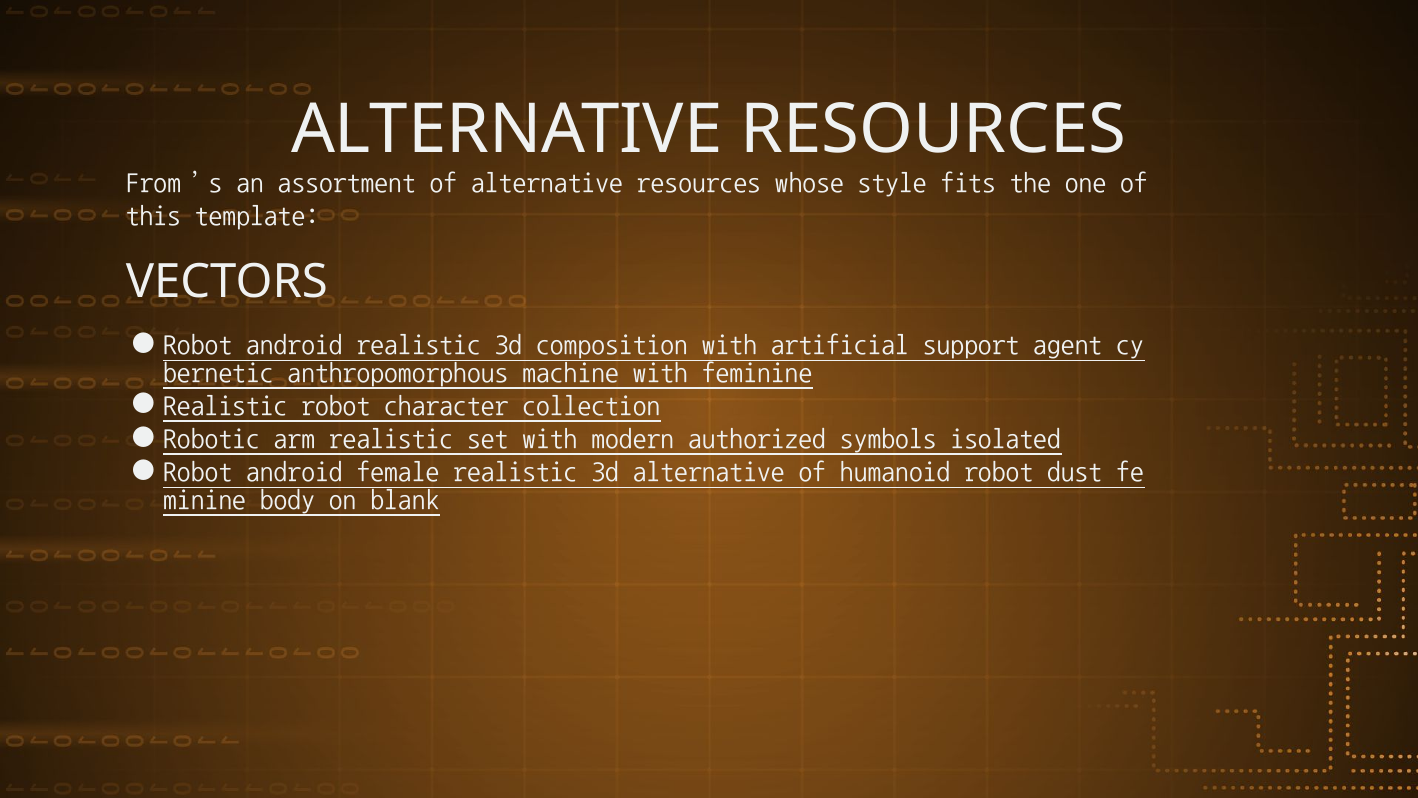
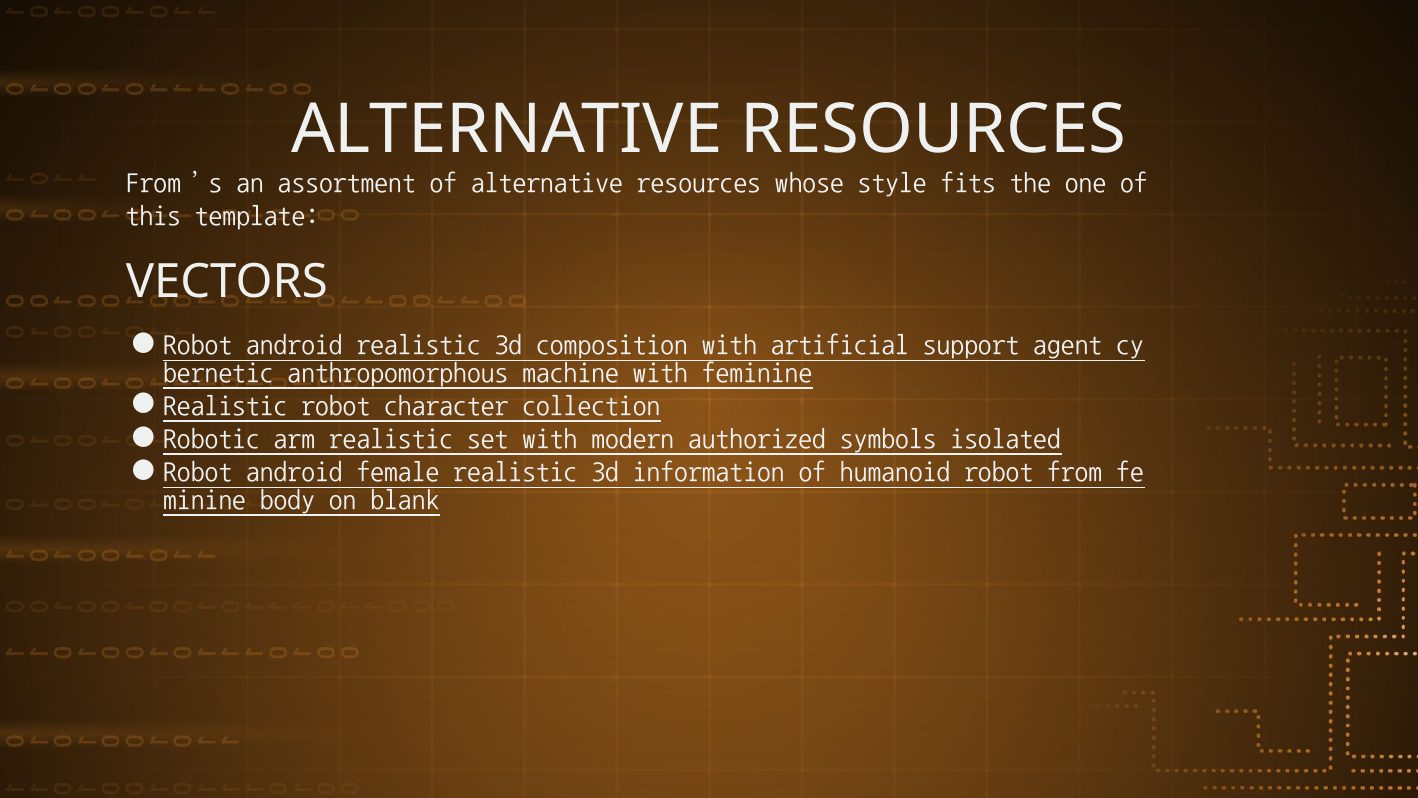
3d alternative: alternative -> information
dust: dust -> from
